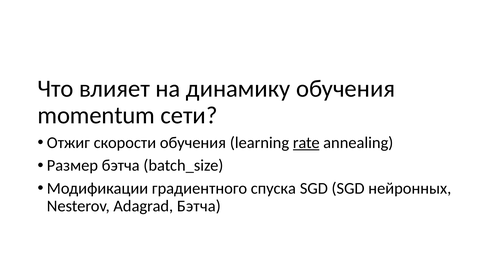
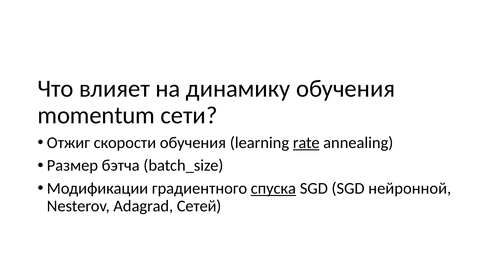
спуска underline: none -> present
нейронных: нейронных -> нейронной
Adagrad Бэтча: Бэтча -> Сетей
